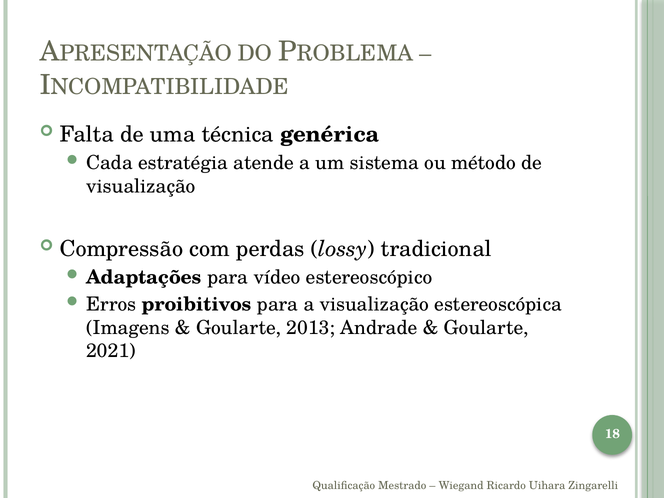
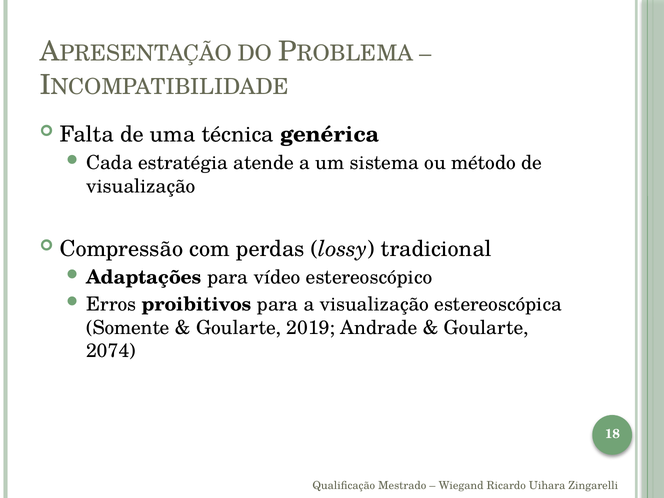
Imagens: Imagens -> Somente
2013: 2013 -> 2019
2021: 2021 -> 2074
